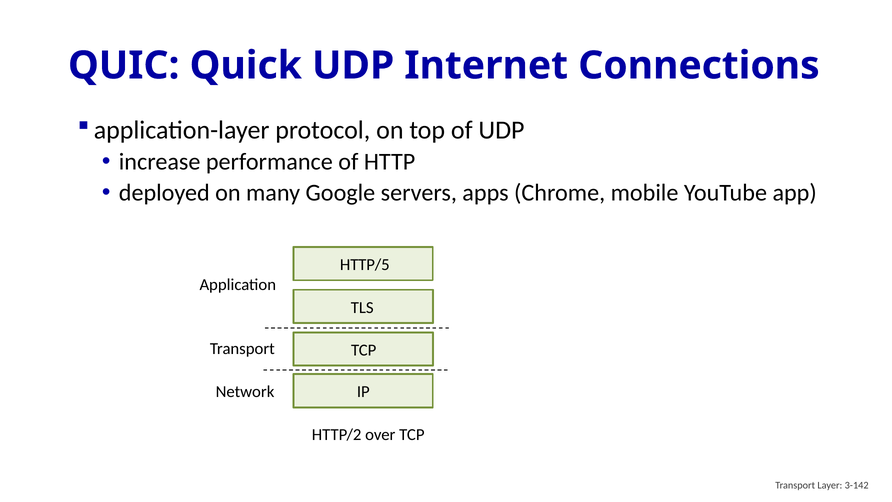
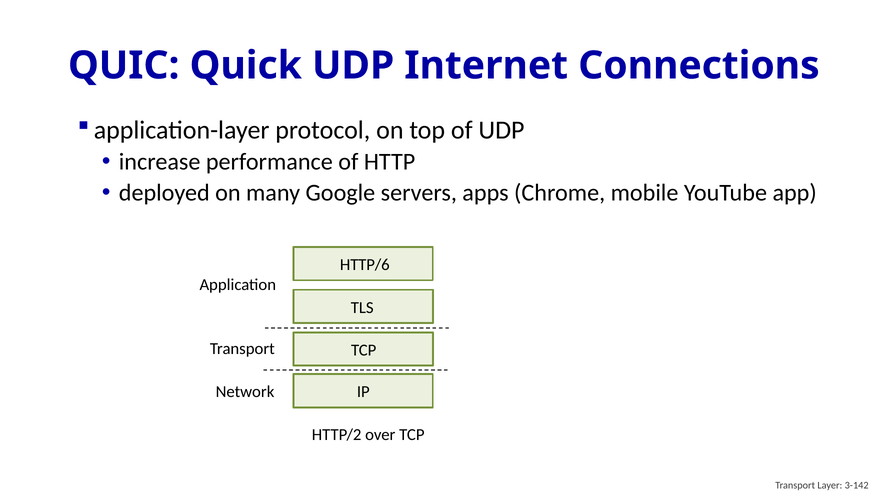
HTTP/5: HTTP/5 -> HTTP/6
